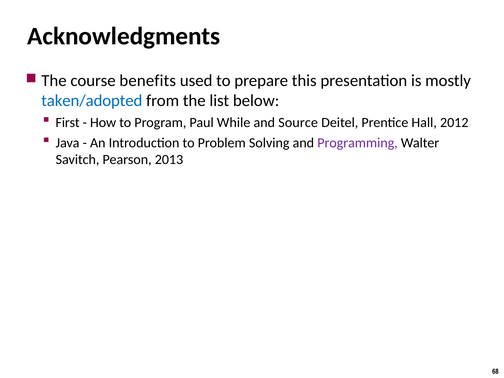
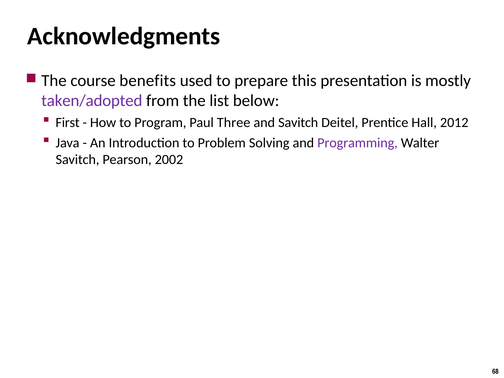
taken/adopted colour: blue -> purple
While: While -> Three
and Source: Source -> Savitch
2013: 2013 -> 2002
